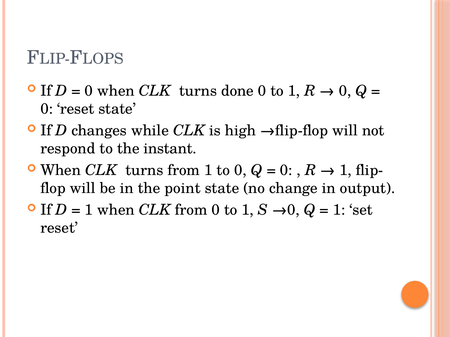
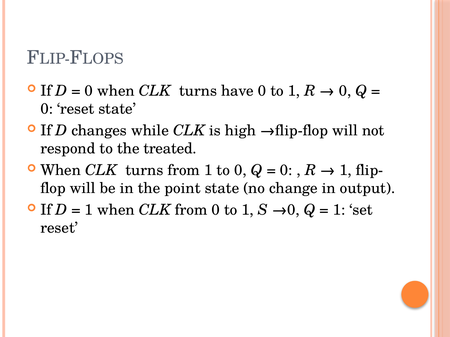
done: done -> have
instant: instant -> treated
